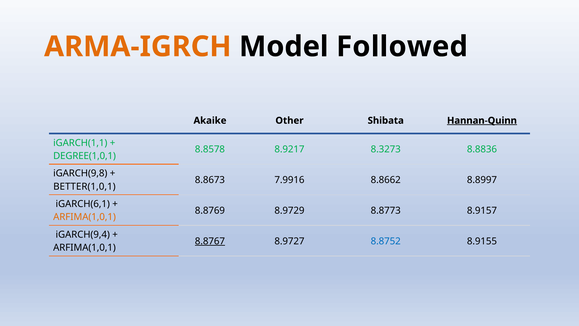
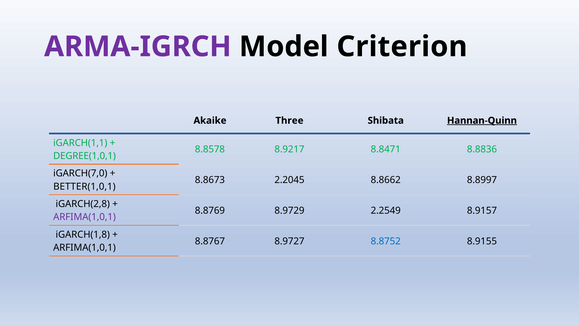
ARMA-IGRCH colour: orange -> purple
Followed: Followed -> Criterion
Other: Other -> Three
8.3273: 8.3273 -> 8.8471
iGARCH(9,8: iGARCH(9,8 -> iGARCH(7,0
7.9916: 7.9916 -> 2.2045
iGARCH(6,1: iGARCH(6,1 -> iGARCH(2,8
8.8773: 8.8773 -> 2.2549
ARFIMA(1,0,1 at (85, 217) colour: orange -> purple
iGARCH(9,4: iGARCH(9,4 -> iGARCH(1,8
8.8767 underline: present -> none
